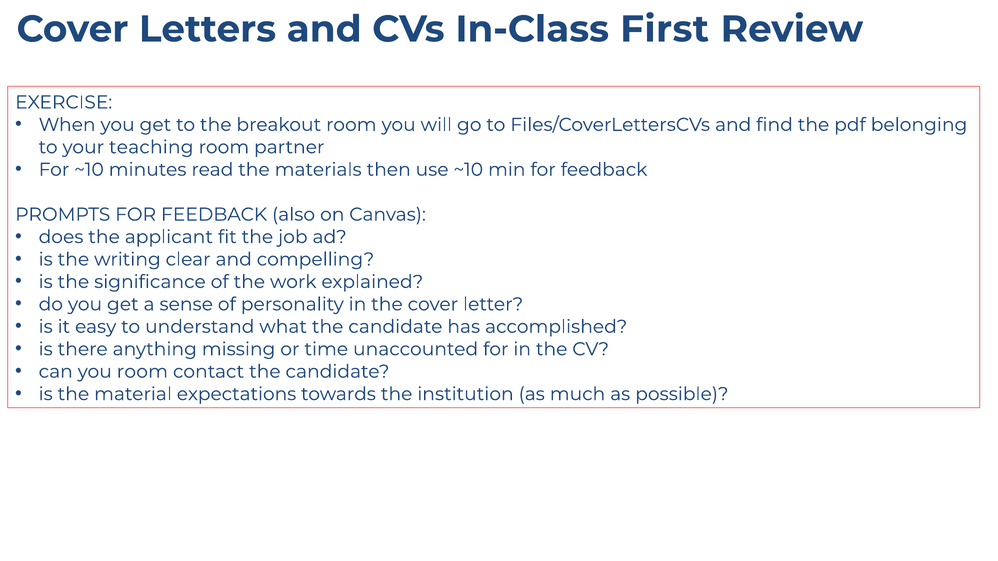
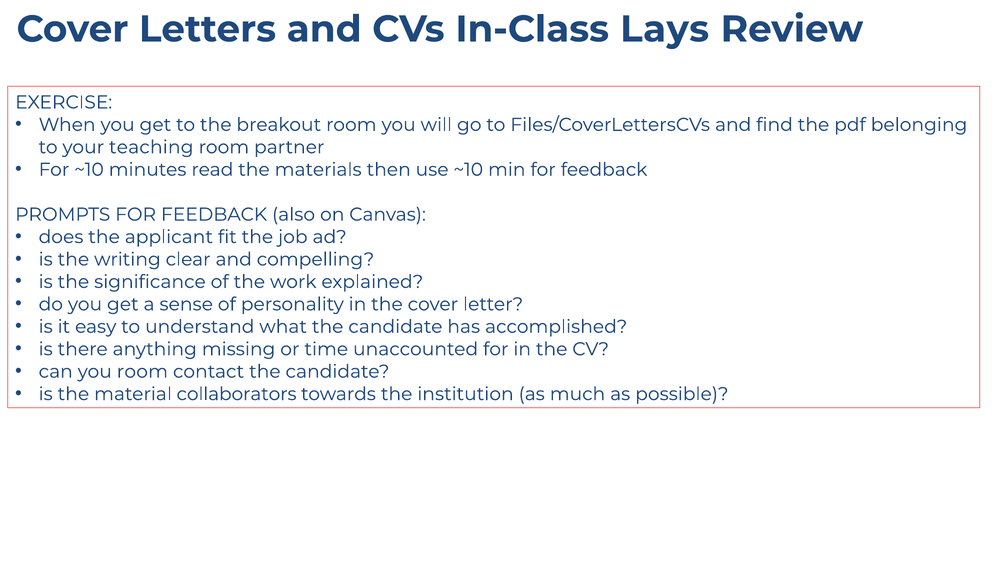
First: First -> Lays
expectations: expectations -> collaborators
